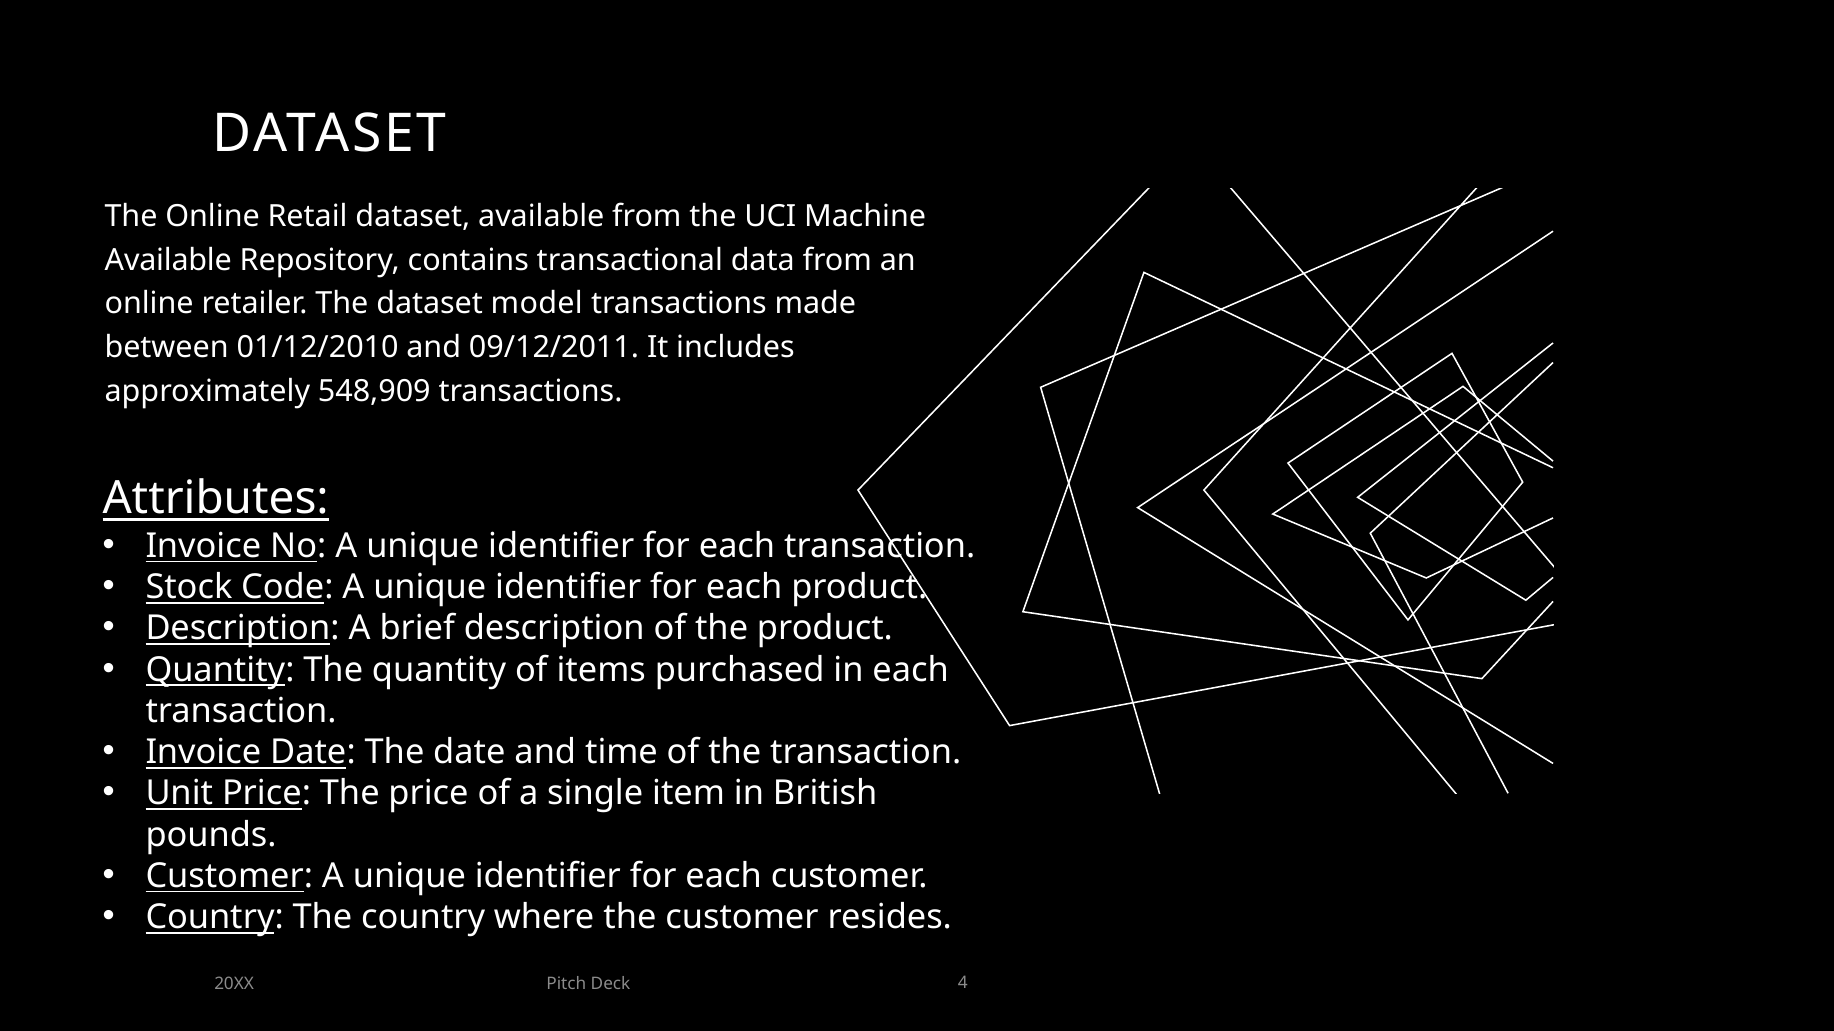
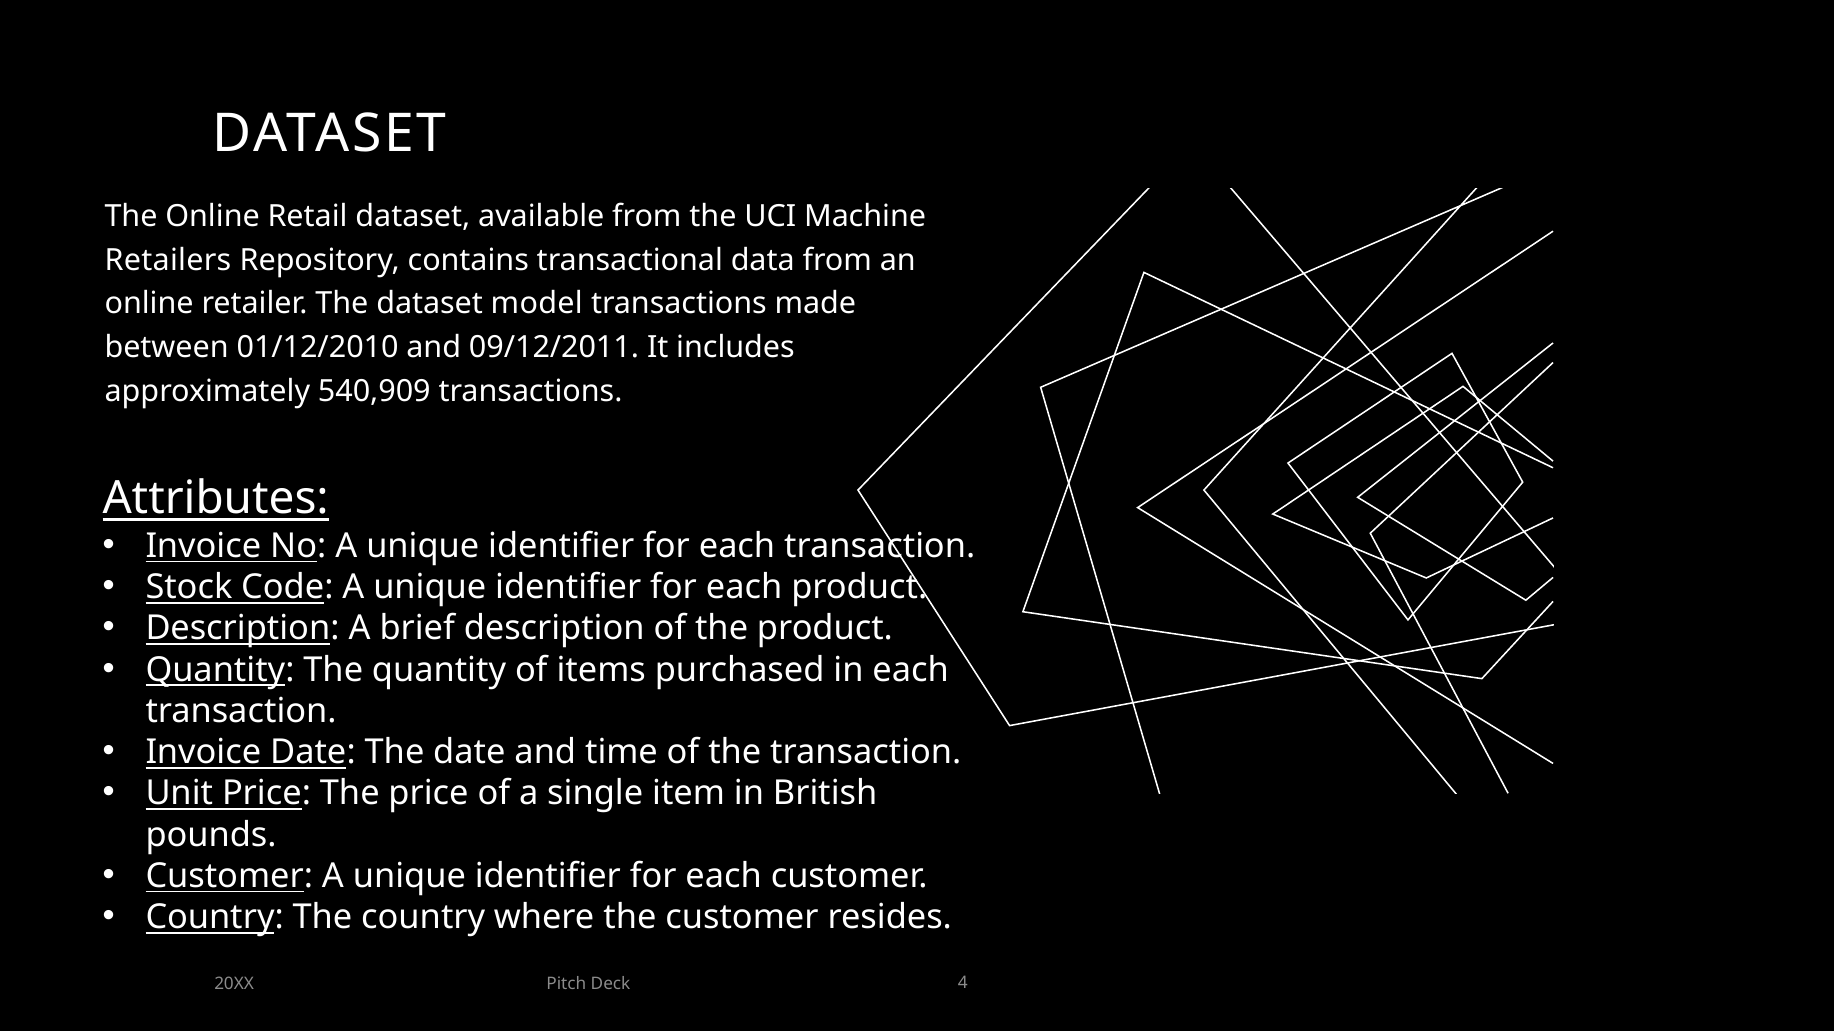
Available at (168, 260): Available -> Retailers
548,909: 548,909 -> 540,909
